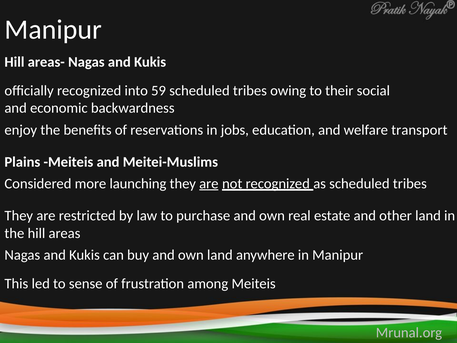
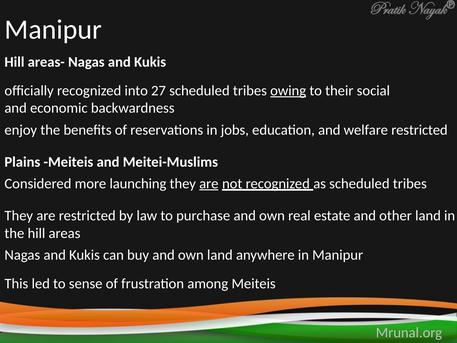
59: 59 -> 27
owing underline: none -> present
welfare transport: transport -> restricted
